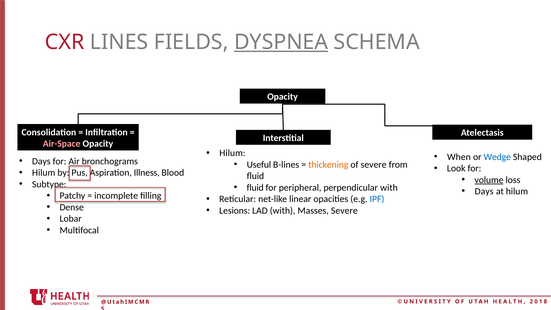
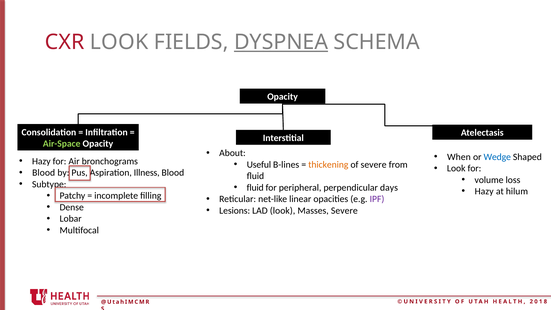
CXR LINES: LINES -> LOOK
Air-Space colour: pink -> light green
Hilum at (232, 153): Hilum -> About
Days at (41, 161): Days -> Hazy
Hilum at (44, 173): Hilum -> Blood
volume underline: present -> none
perpendicular with: with -> days
Days at (484, 191): Days -> Hazy
IPF colour: blue -> purple
LAD with: with -> look
